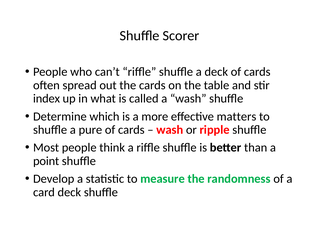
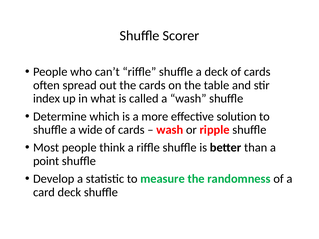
matters: matters -> solution
pure: pure -> wide
